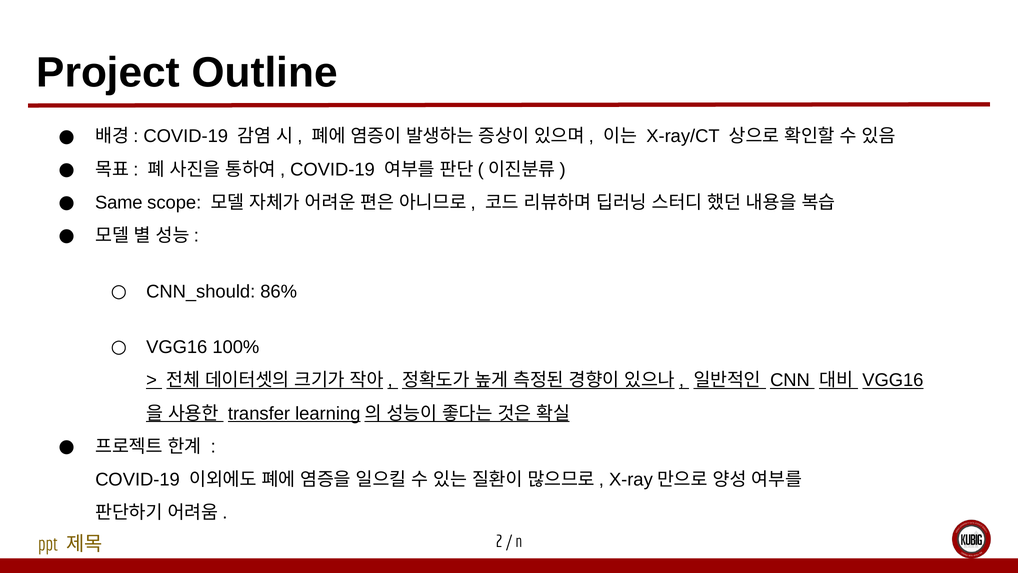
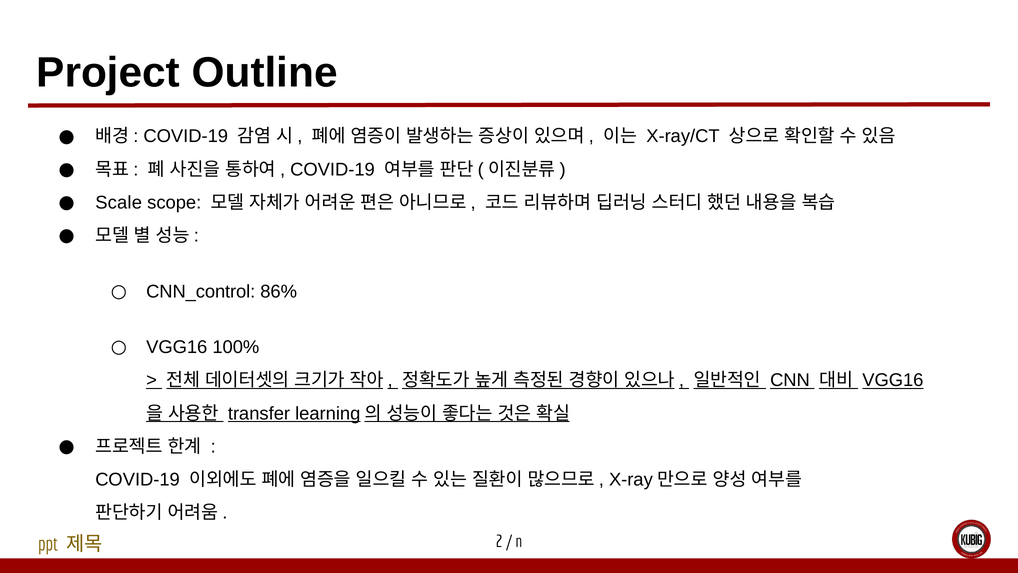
Same: Same -> Scale
CNN_should: CNN_should -> CNN_control
